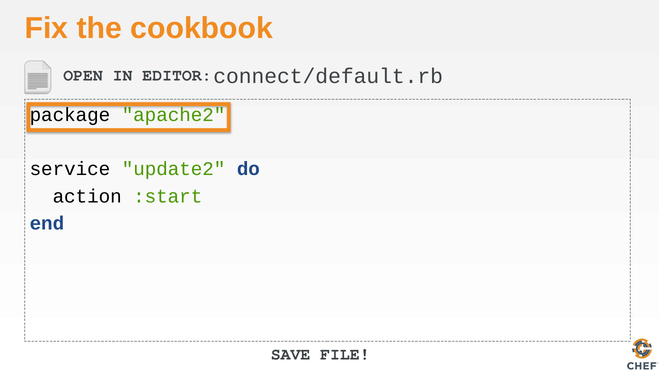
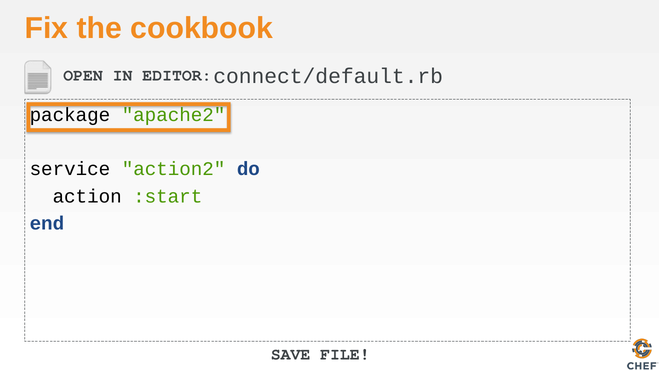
update2: update2 -> action2
